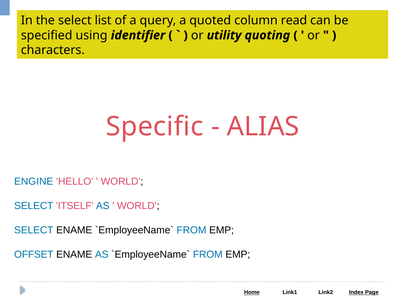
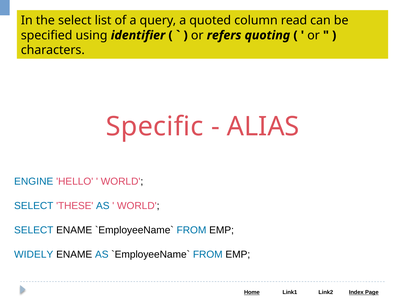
utility: utility -> refers
ITSELF: ITSELF -> THESE
OFFSET: OFFSET -> WIDELY
